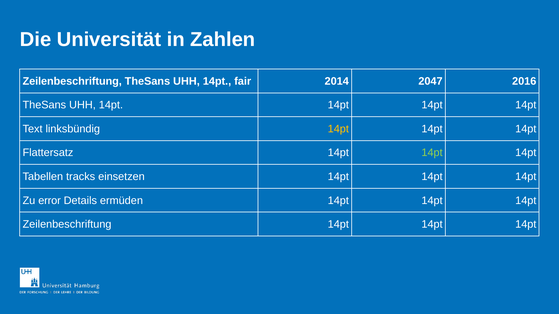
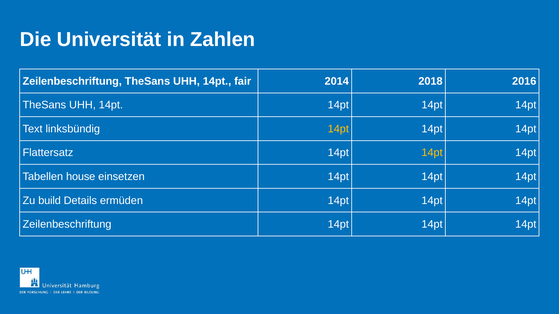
2047: 2047 -> 2018
14pt at (432, 153) colour: light green -> yellow
tracks: tracks -> house
error: error -> build
